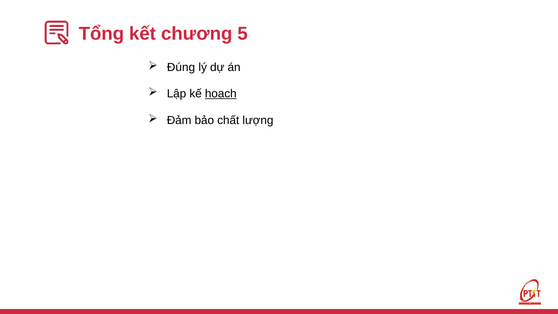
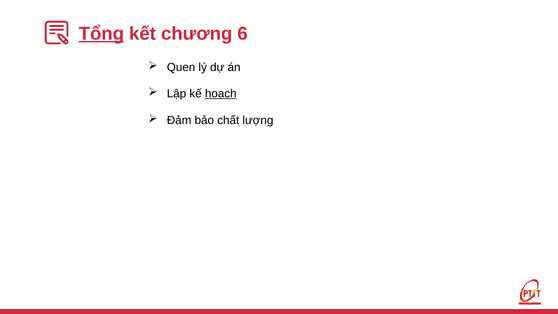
Tổng underline: none -> present
5: 5 -> 6
Đúng: Đúng -> Quen
